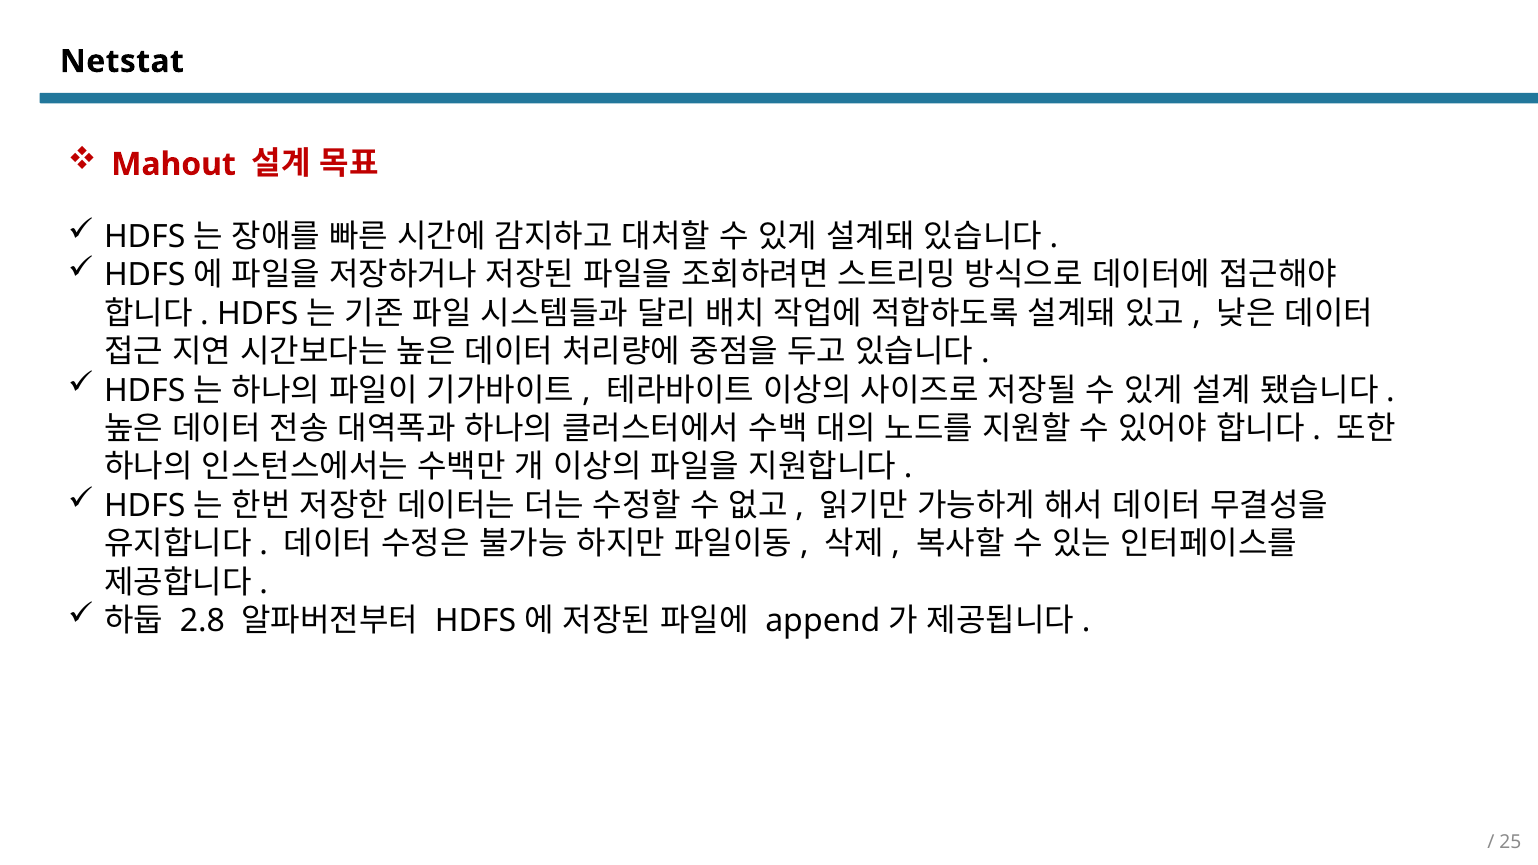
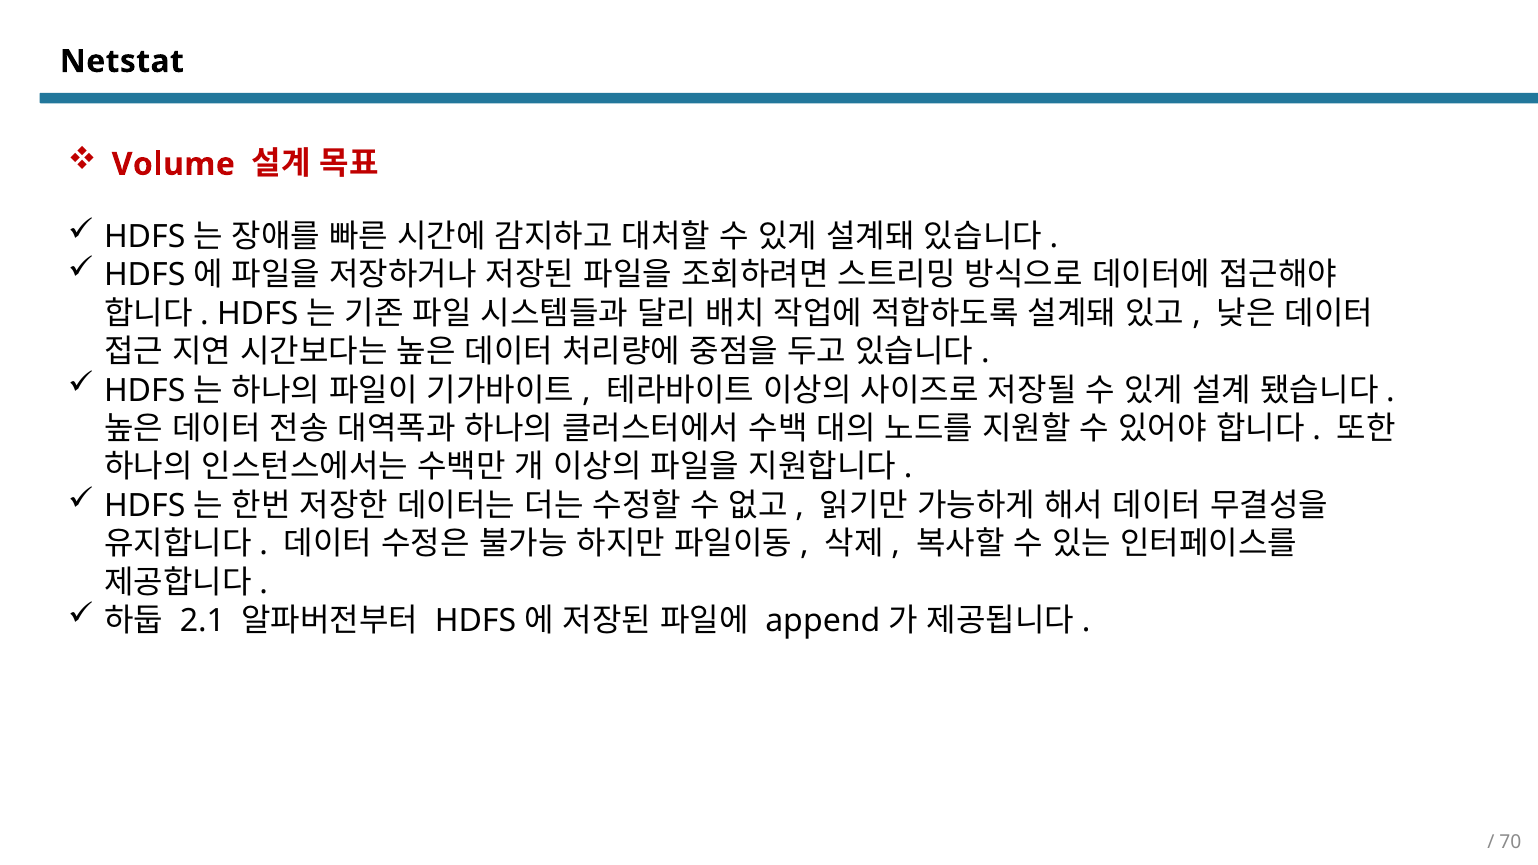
Mahout: Mahout -> Volume
2.8: 2.8 -> 2.1
25: 25 -> 70
